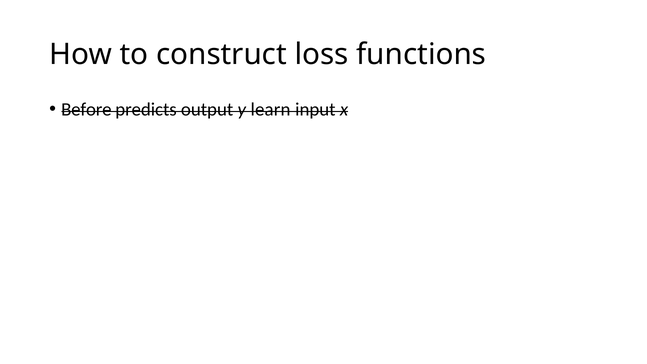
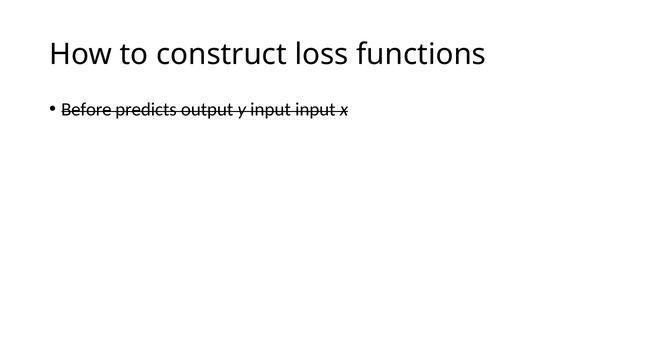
y learn: learn -> input
